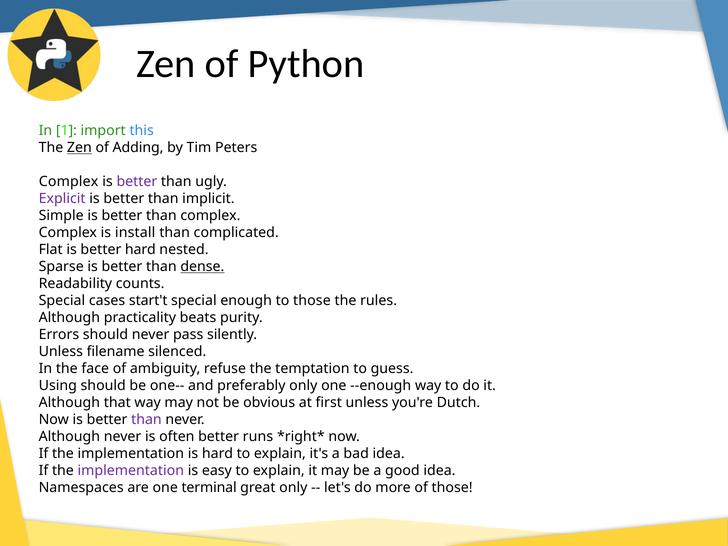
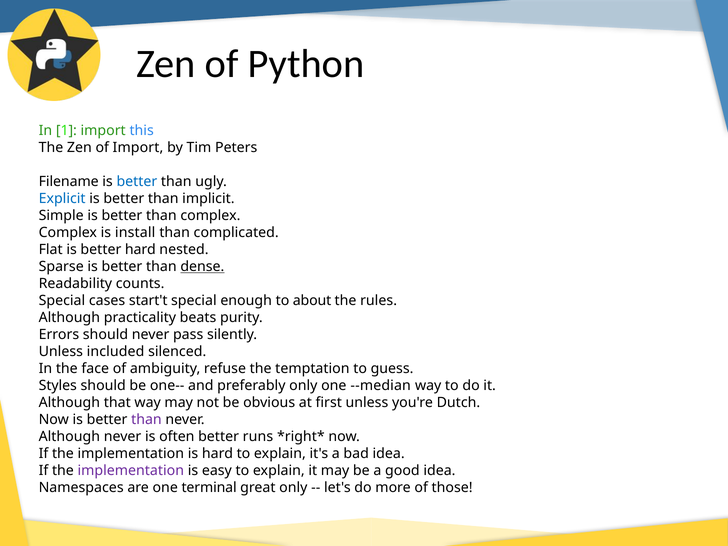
Zen at (79, 148) underline: present -> none
of Adding: Adding -> Import
Complex at (69, 182): Complex -> Filename
better at (137, 182) colour: purple -> blue
Explicit colour: purple -> blue
to those: those -> about
filename: filename -> included
Using: Using -> Styles
--enough: --enough -> --median
